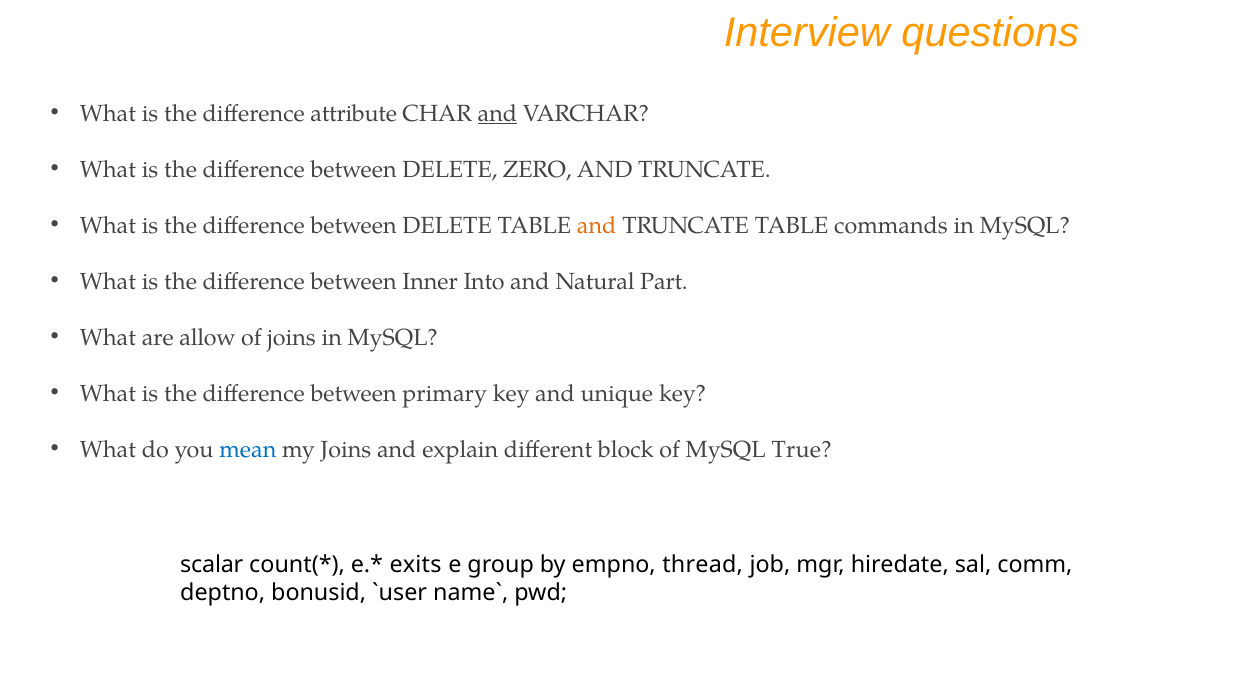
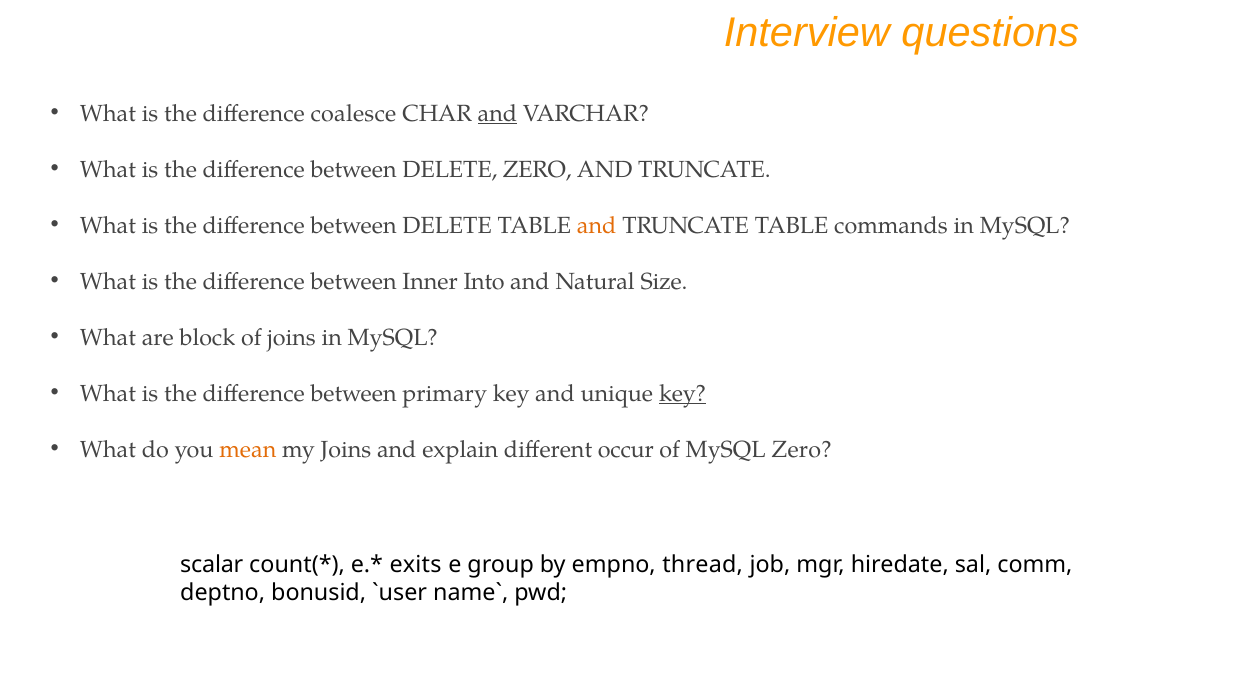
attribute: attribute -> coalesce
Part: Part -> Size
allow: allow -> block
key at (682, 393) underline: none -> present
mean colour: blue -> orange
block: block -> occur
MySQL True: True -> Zero
